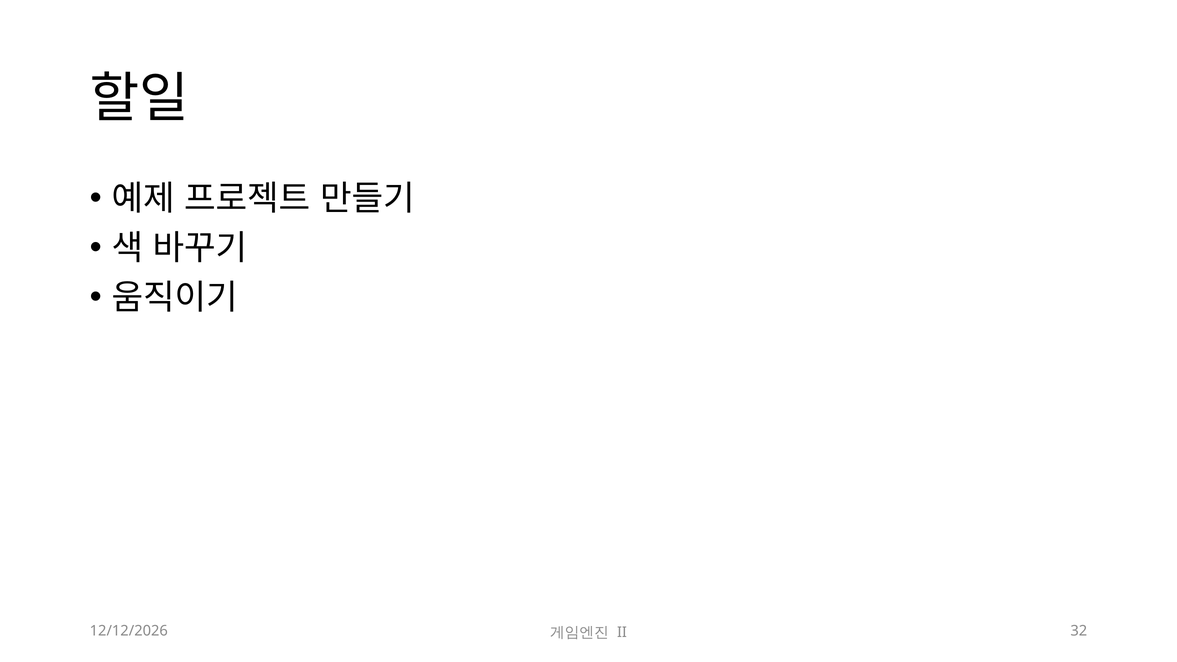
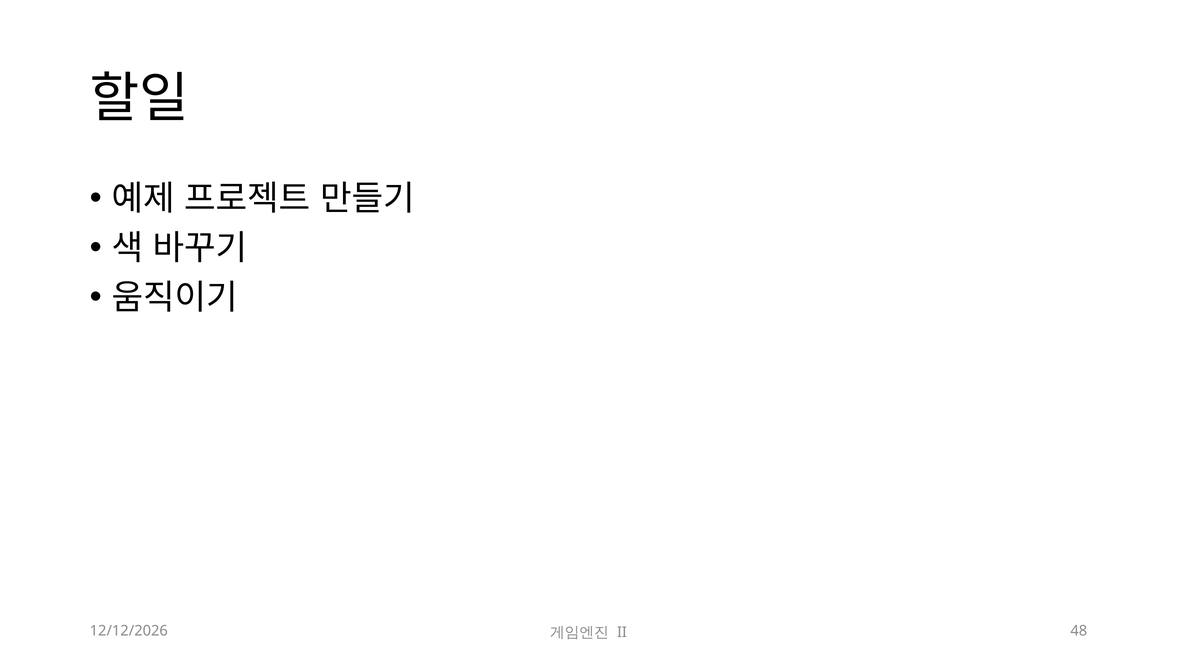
32: 32 -> 48
